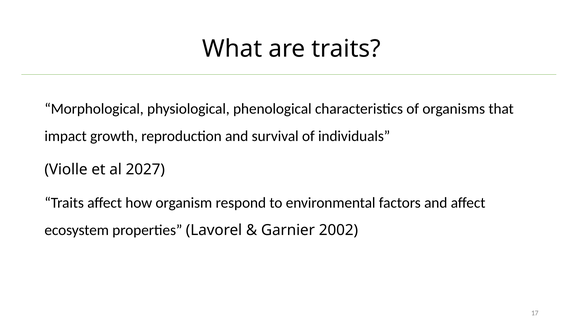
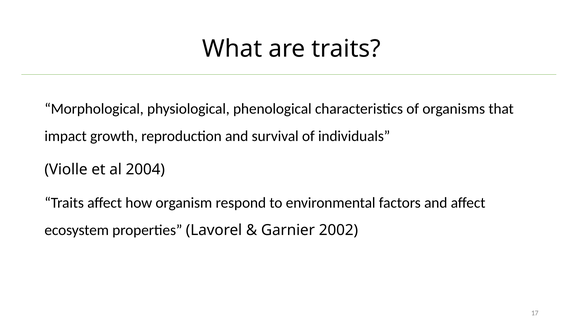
2027: 2027 -> 2004
